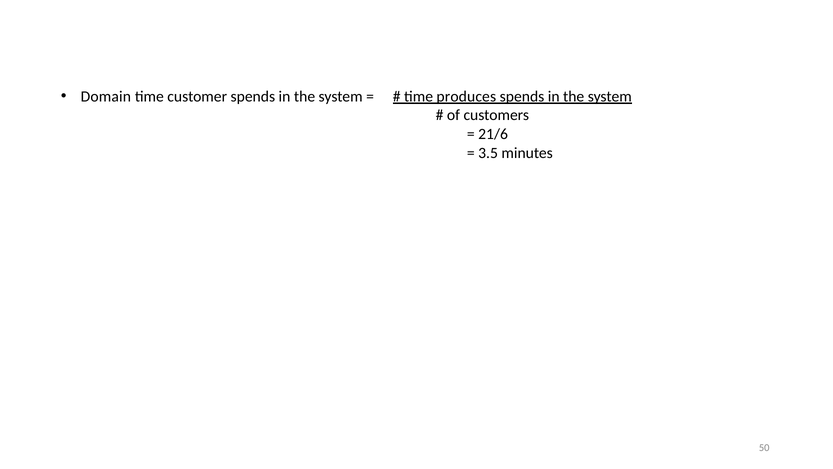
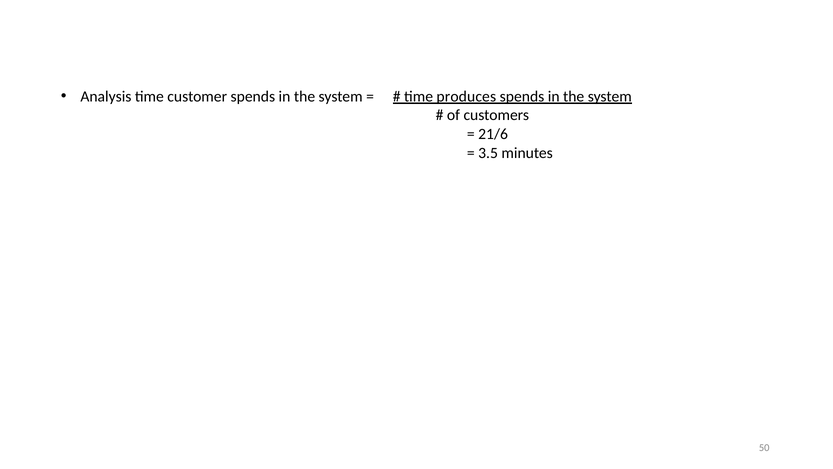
Domain: Domain -> Analysis
